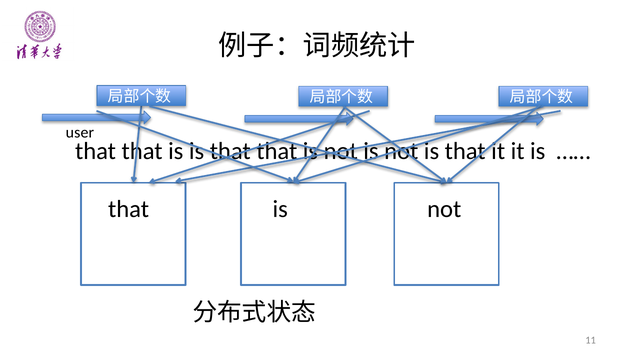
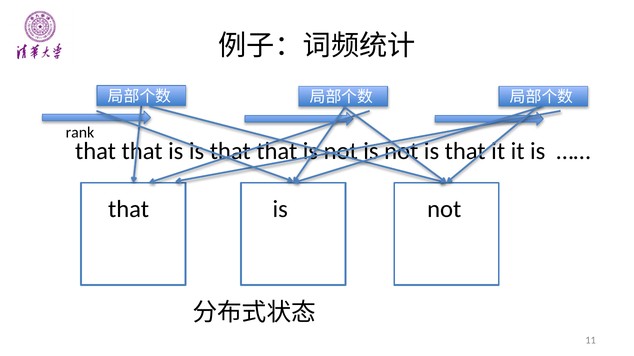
user: user -> rank
